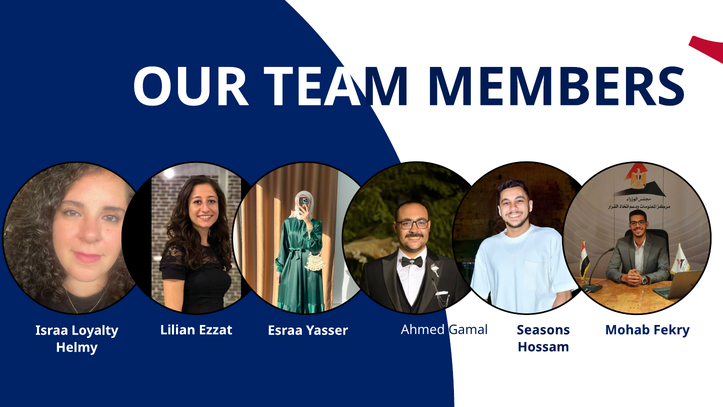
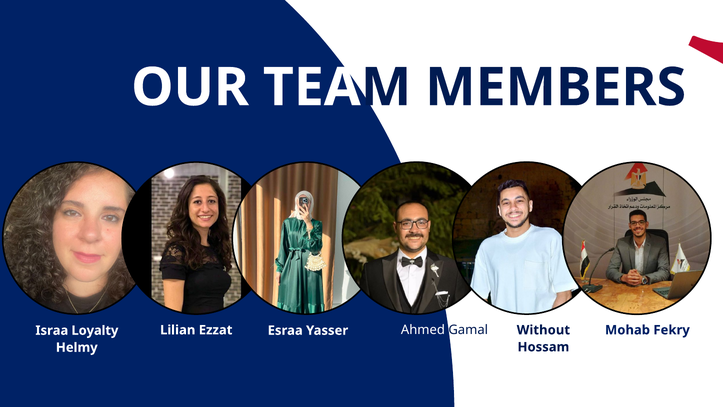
Seasons: Seasons -> Without
